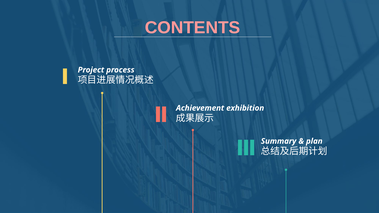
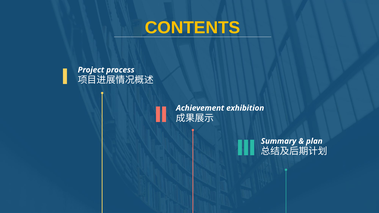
CONTENTS colour: pink -> yellow
